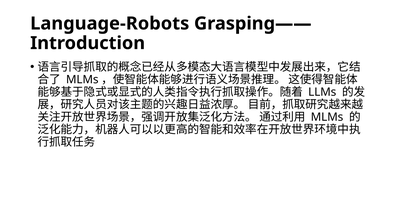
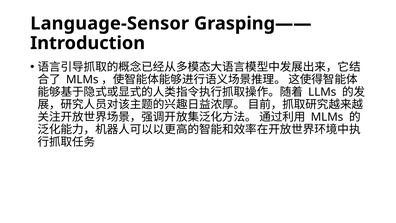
Language-Robots: Language-Robots -> Language-Sensor
